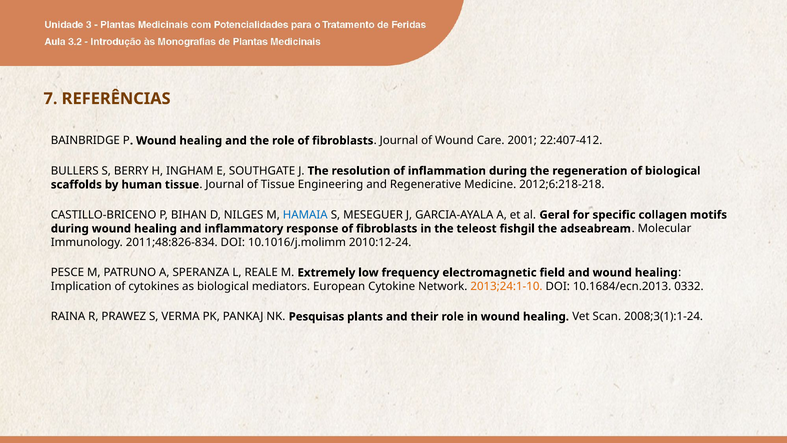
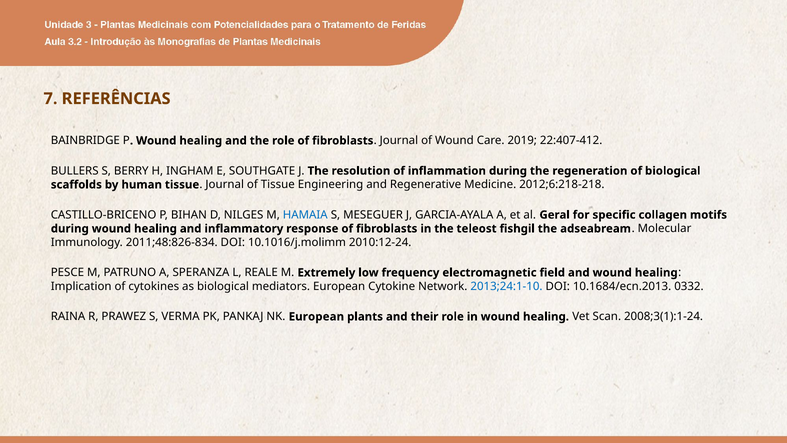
2001: 2001 -> 2019
2013;24:1-10 colour: orange -> blue
NK Pesquisas: Pesquisas -> European
